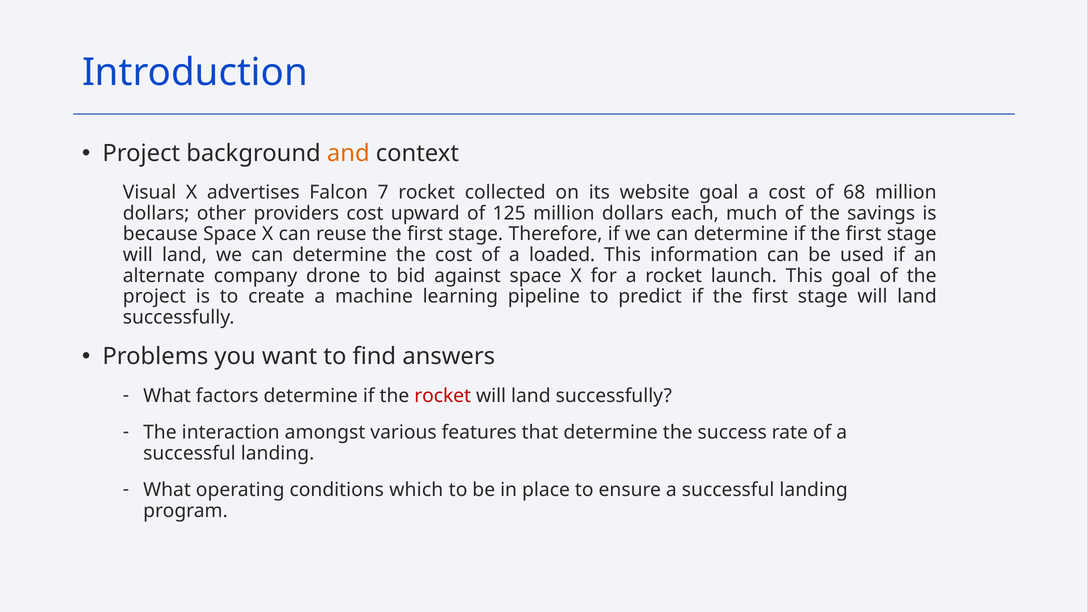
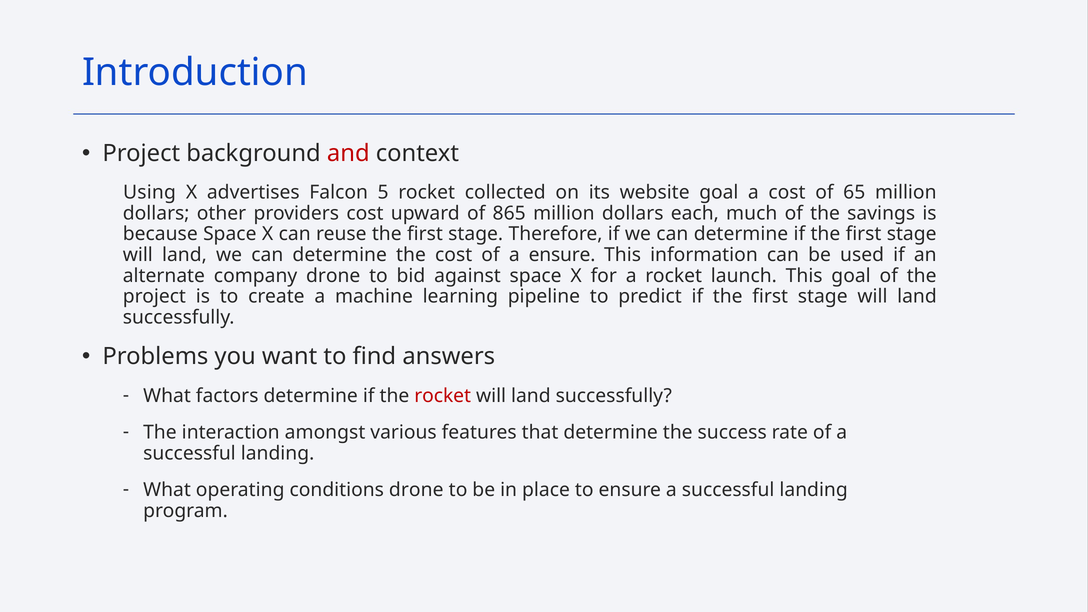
and colour: orange -> red
Visual: Visual -> Using
7: 7 -> 5
68: 68 -> 65
125: 125 -> 865
a loaded: loaded -> ensure
conditions which: which -> drone
